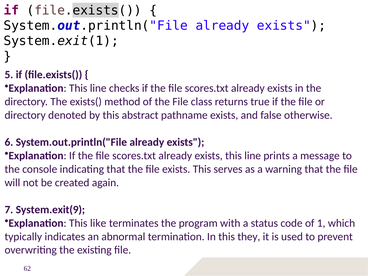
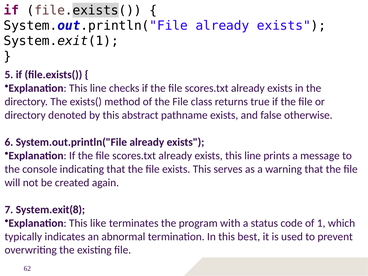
System.exit(9: System.exit(9 -> System.exit(8
they: they -> best
